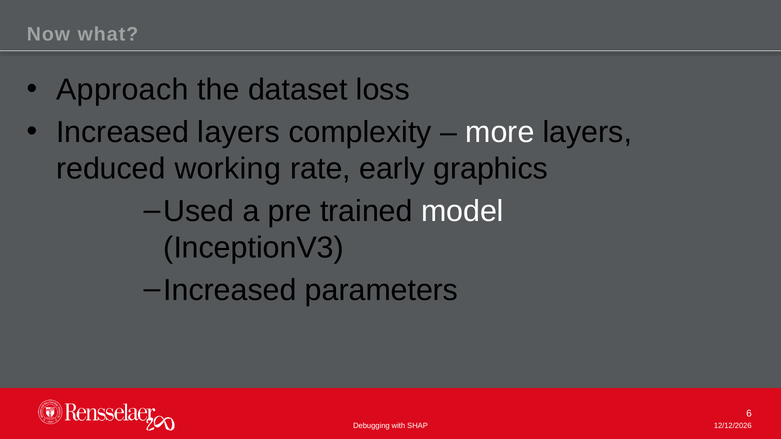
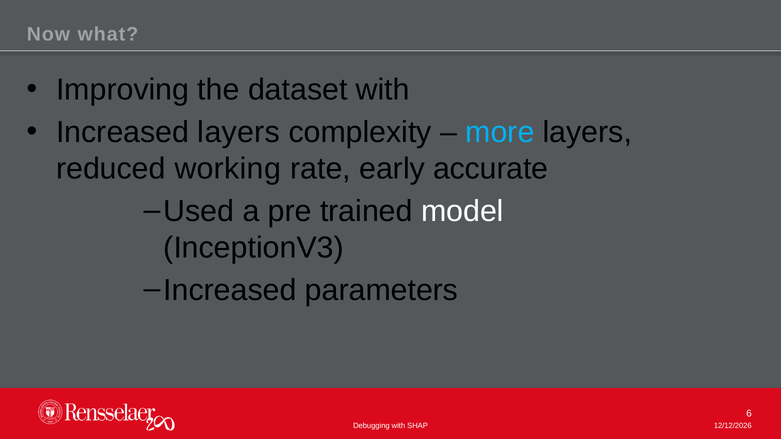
Approach: Approach -> Improving
dataset loss: loss -> with
more colour: white -> light blue
graphics: graphics -> accurate
